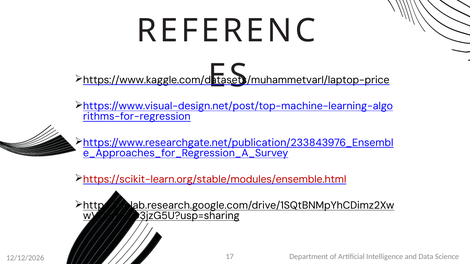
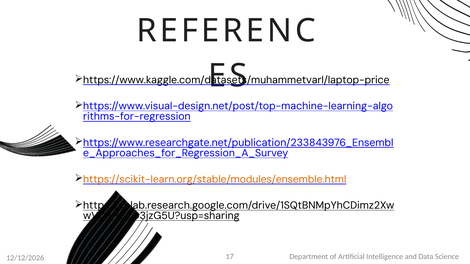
https://scikit-learn.org/stable/modules/ensemble.html colour: red -> orange
